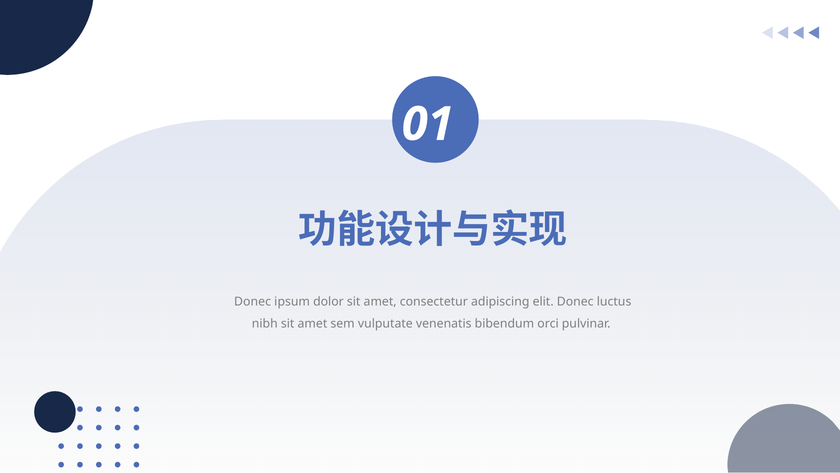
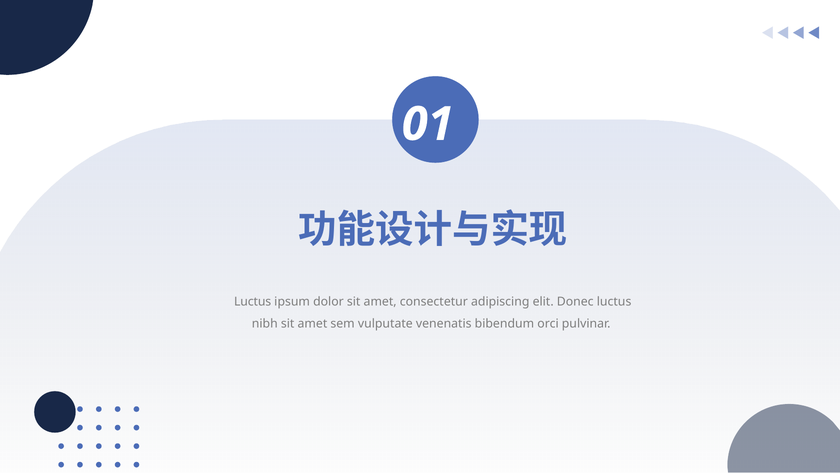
Donec at (253, 301): Donec -> Luctus
